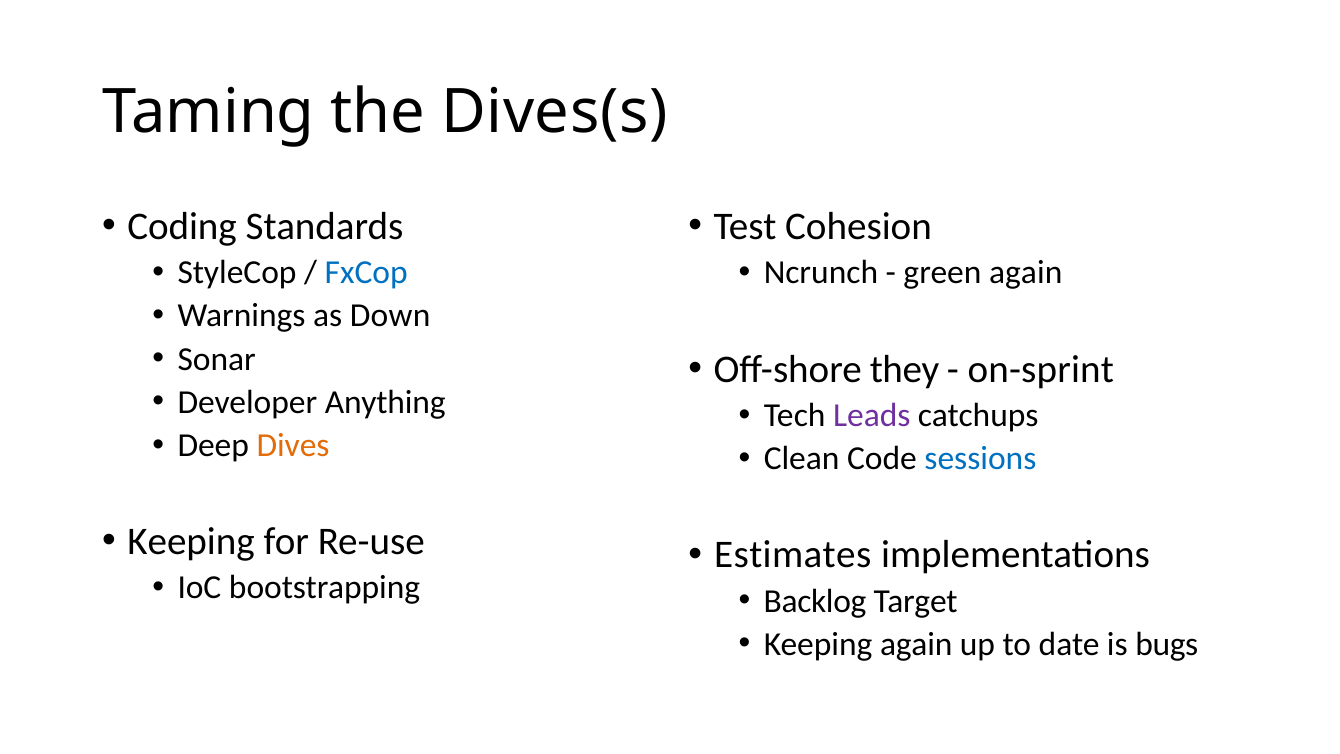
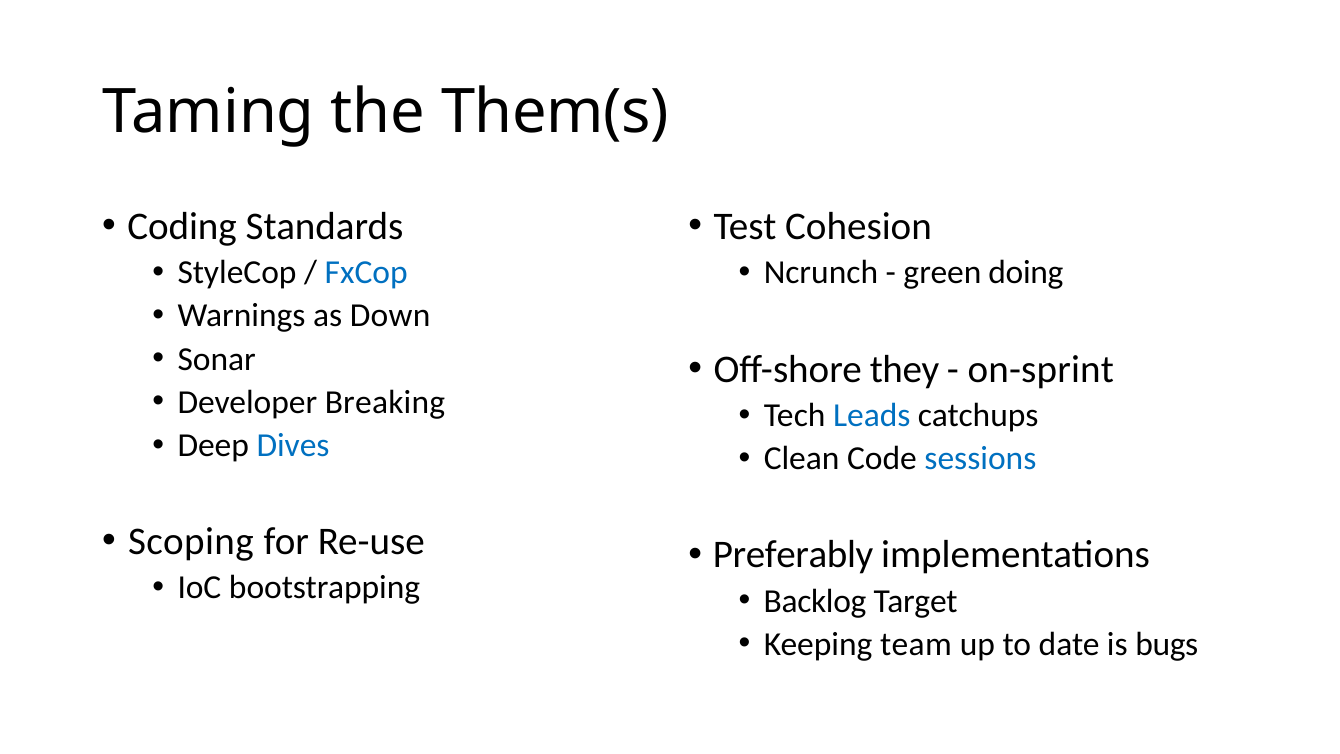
Dives(s: Dives(s -> Them(s
green again: again -> doing
Anything: Anything -> Breaking
Leads colour: purple -> blue
Dives colour: orange -> blue
Keeping at (191, 541): Keeping -> Scoping
Estimates: Estimates -> Preferably
Keeping again: again -> team
